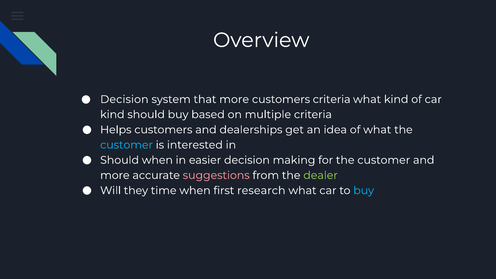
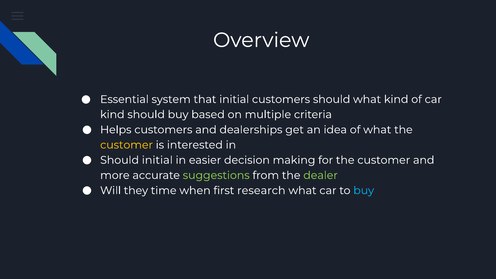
Decision at (124, 99): Decision -> Essential
that more: more -> initial
customers criteria: criteria -> should
customer at (127, 145) colour: light blue -> yellow
Should when: when -> initial
suggestions colour: pink -> light green
